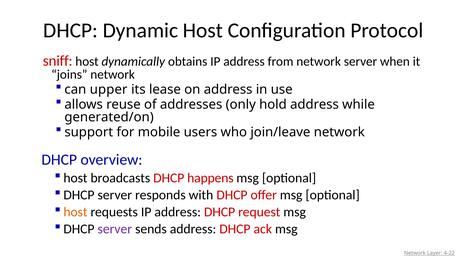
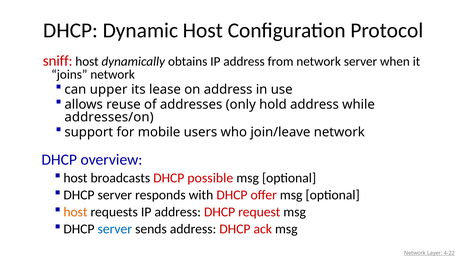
generated/on: generated/on -> addresses/on
happens: happens -> possible
server at (115, 230) colour: purple -> blue
